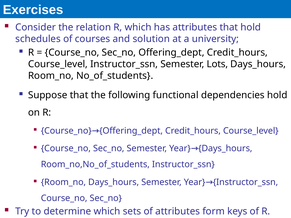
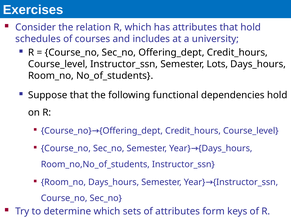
solution: solution -> includes
